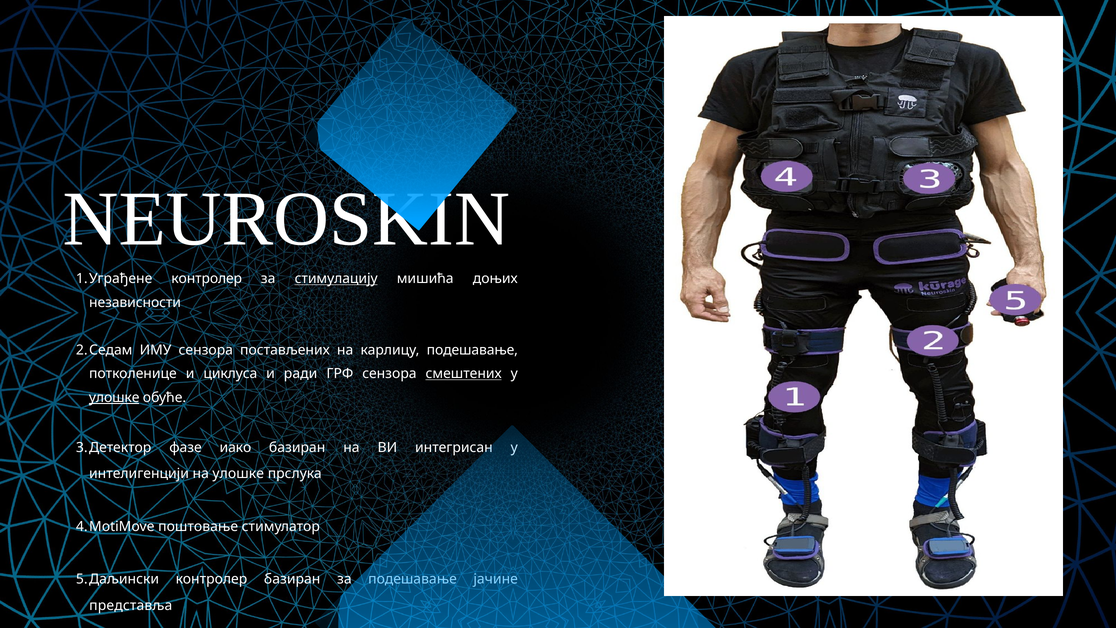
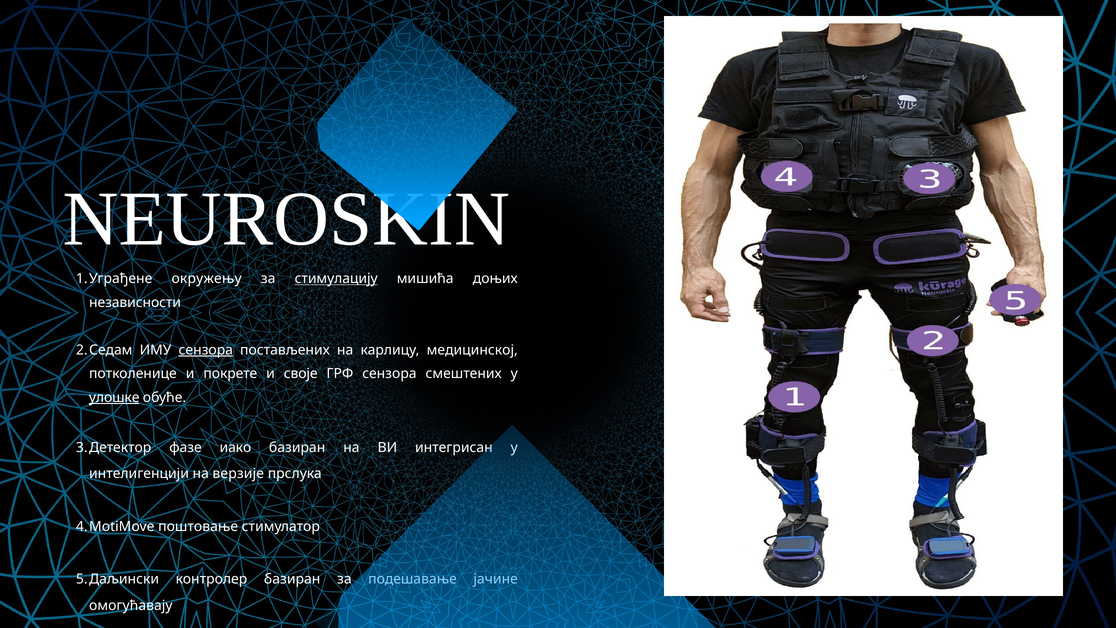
контролер at (207, 279): контролер -> окружењу
сензора at (206, 350) underline: none -> present
карлицу подешавање: подешавање -> медицинској
циклуса: циклуса -> покрете
ради: ради -> своје
смештених underline: present -> none
на улошке: улошке -> верзије
представља: представља -> омогућавају
